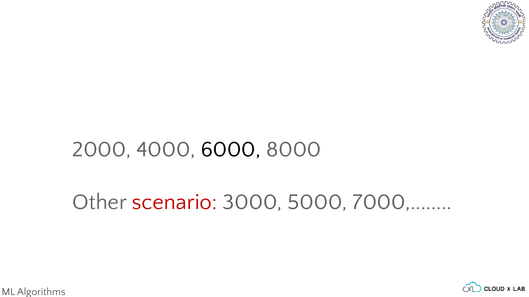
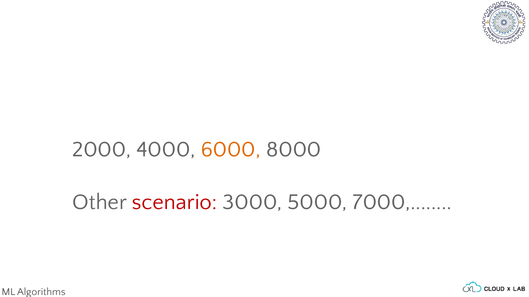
6000 colour: black -> orange
